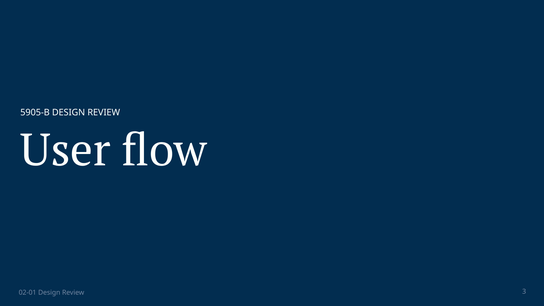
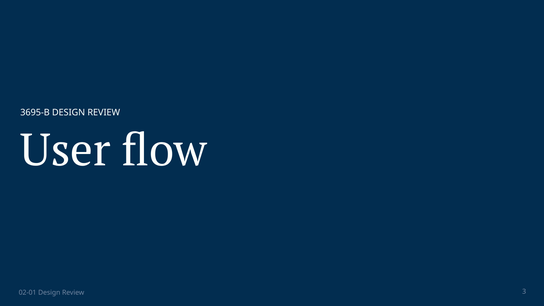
5905-B: 5905-B -> 3695-B
